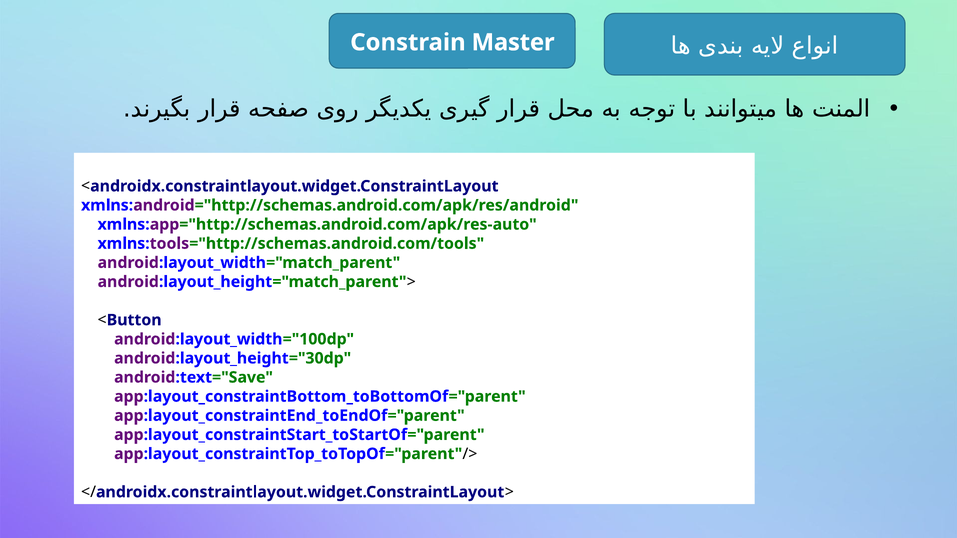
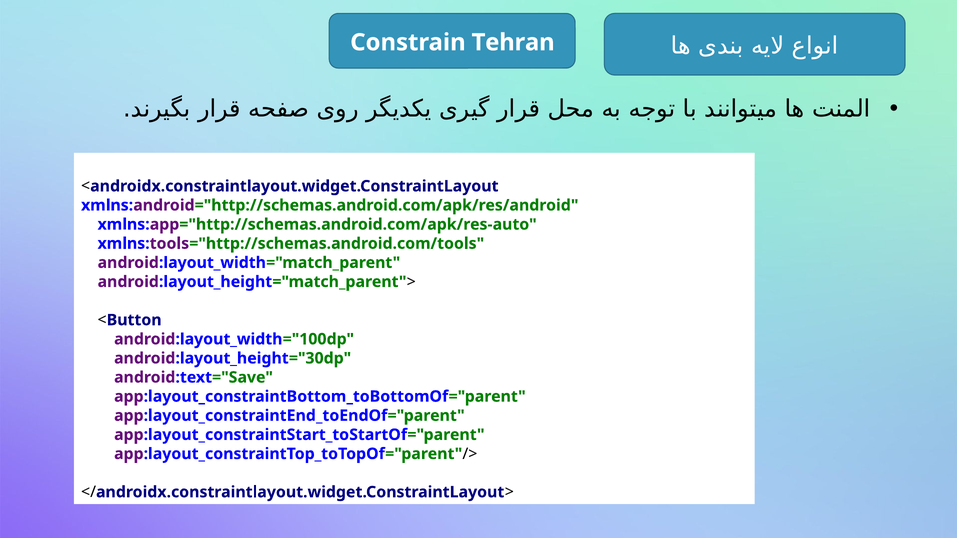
Master: Master -> Tehran
